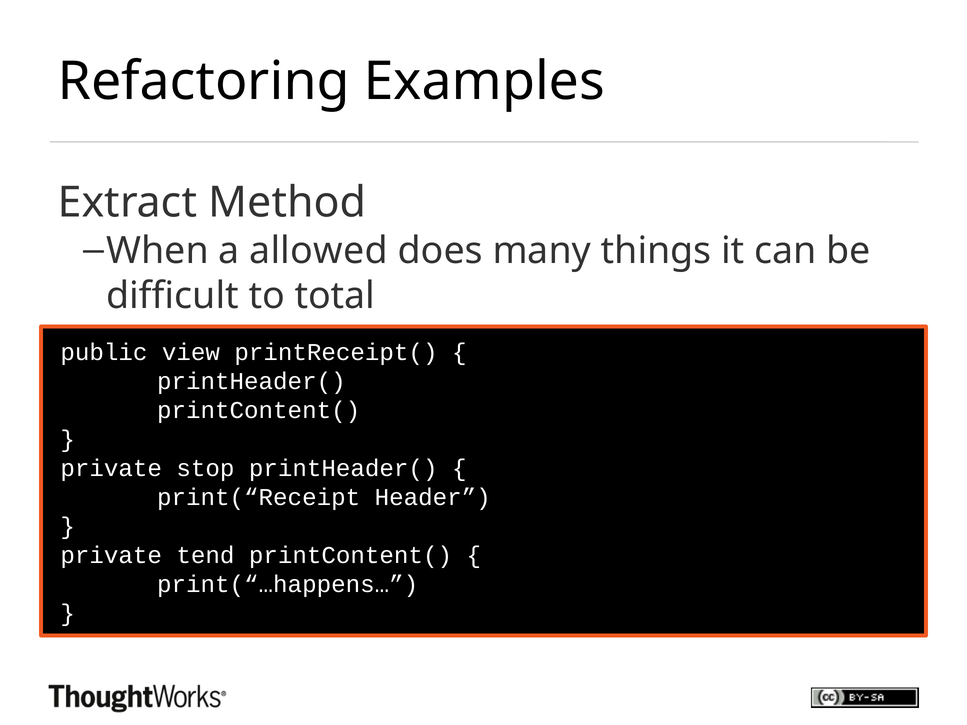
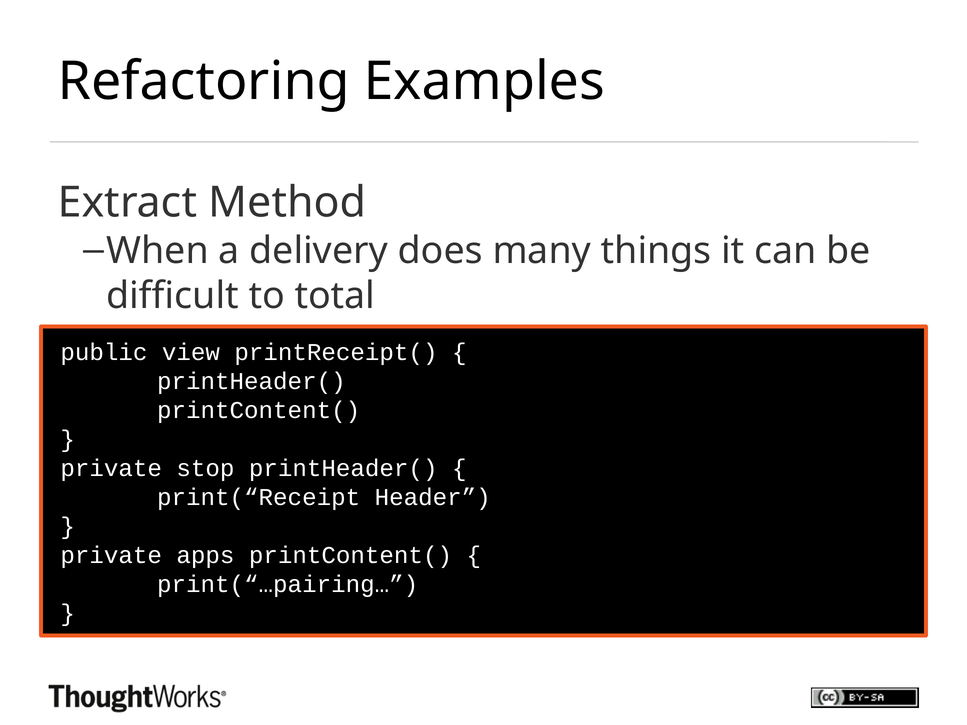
allowed: allowed -> delivery
tend: tend -> apps
print(“…happens…: print(“…happens… -> print(“…pairing…
